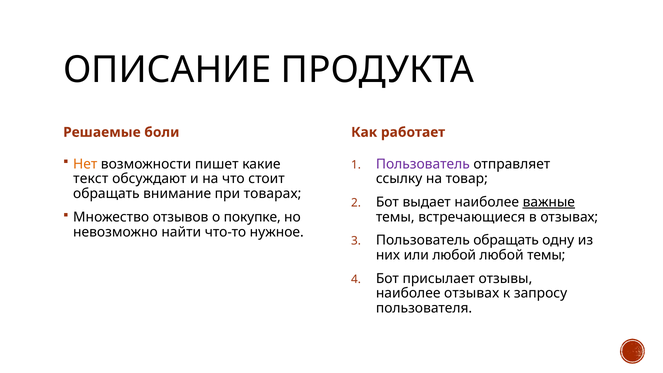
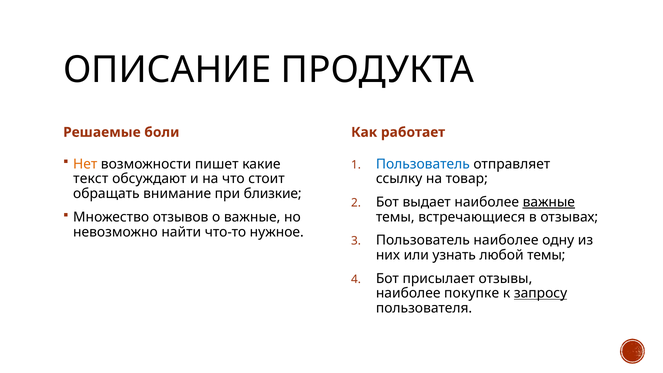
Пользователь at (423, 164) colour: purple -> blue
товарах: товарах -> близкие
о покупке: покупке -> важные
Пользователь обращать: обращать -> наиболее
или любой: любой -> узнать
наиболее отзывах: отзывах -> покупке
запросу underline: none -> present
